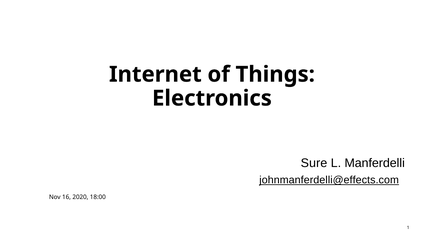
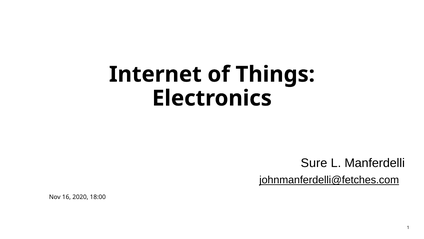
johnmanferdelli@effects.com: johnmanferdelli@effects.com -> johnmanferdelli@fetches.com
